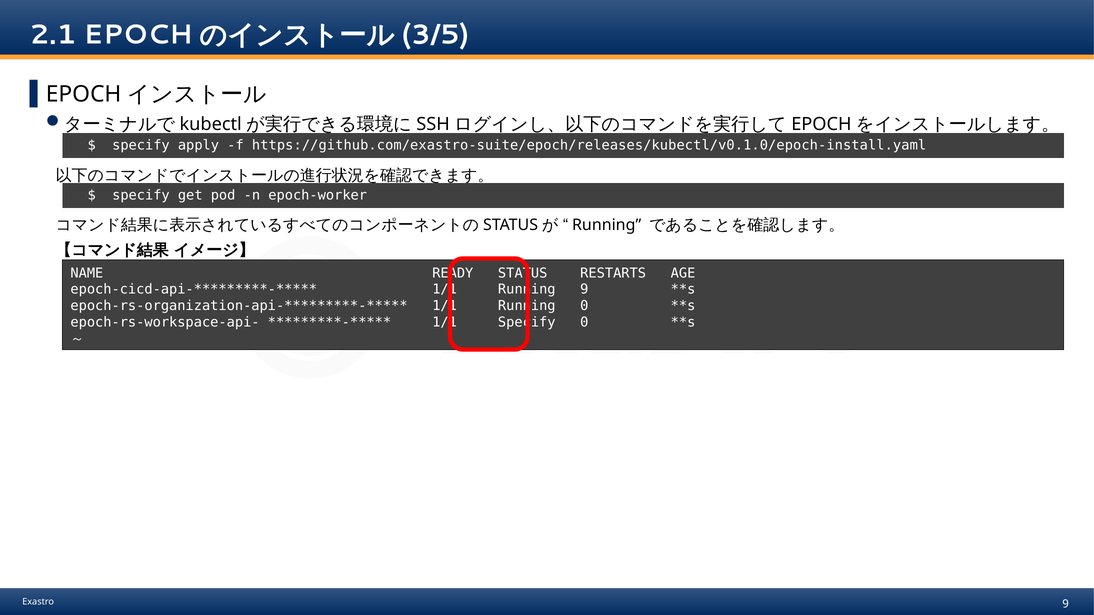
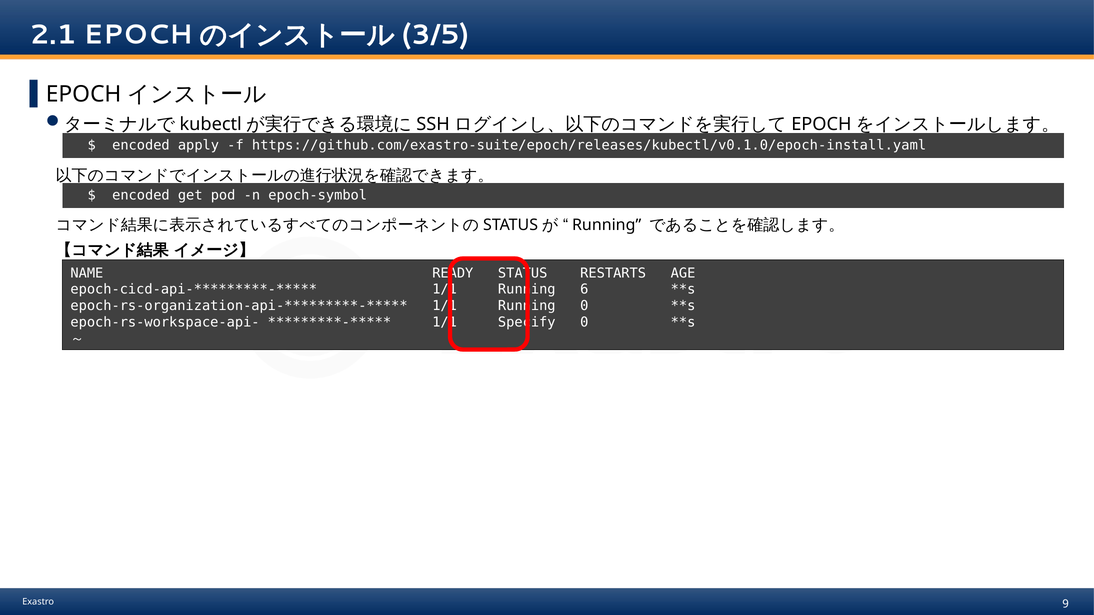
specify at (141, 146): specify -> encoded
specify at (141, 196): specify -> encoded
epoch-worker: epoch-worker -> epoch-symbol
Running 9: 9 -> 6
